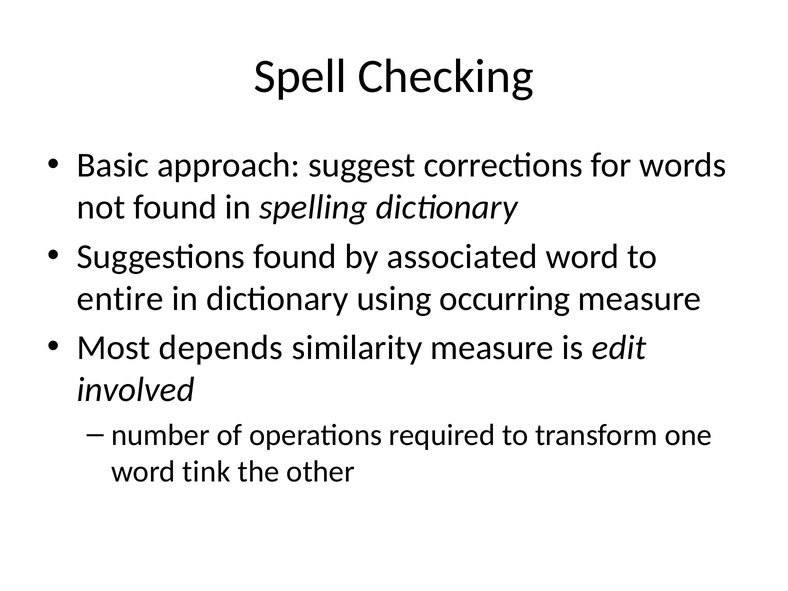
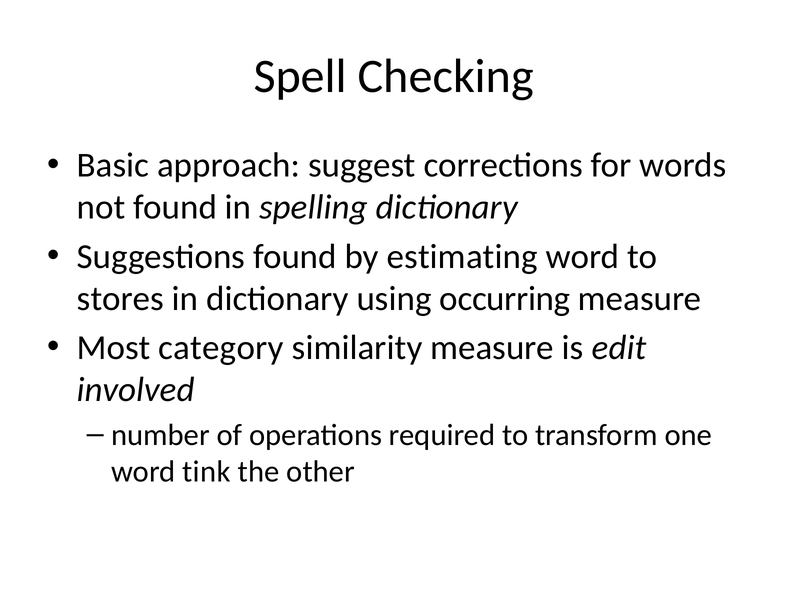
associated: associated -> estimating
entire: entire -> stores
depends: depends -> category
